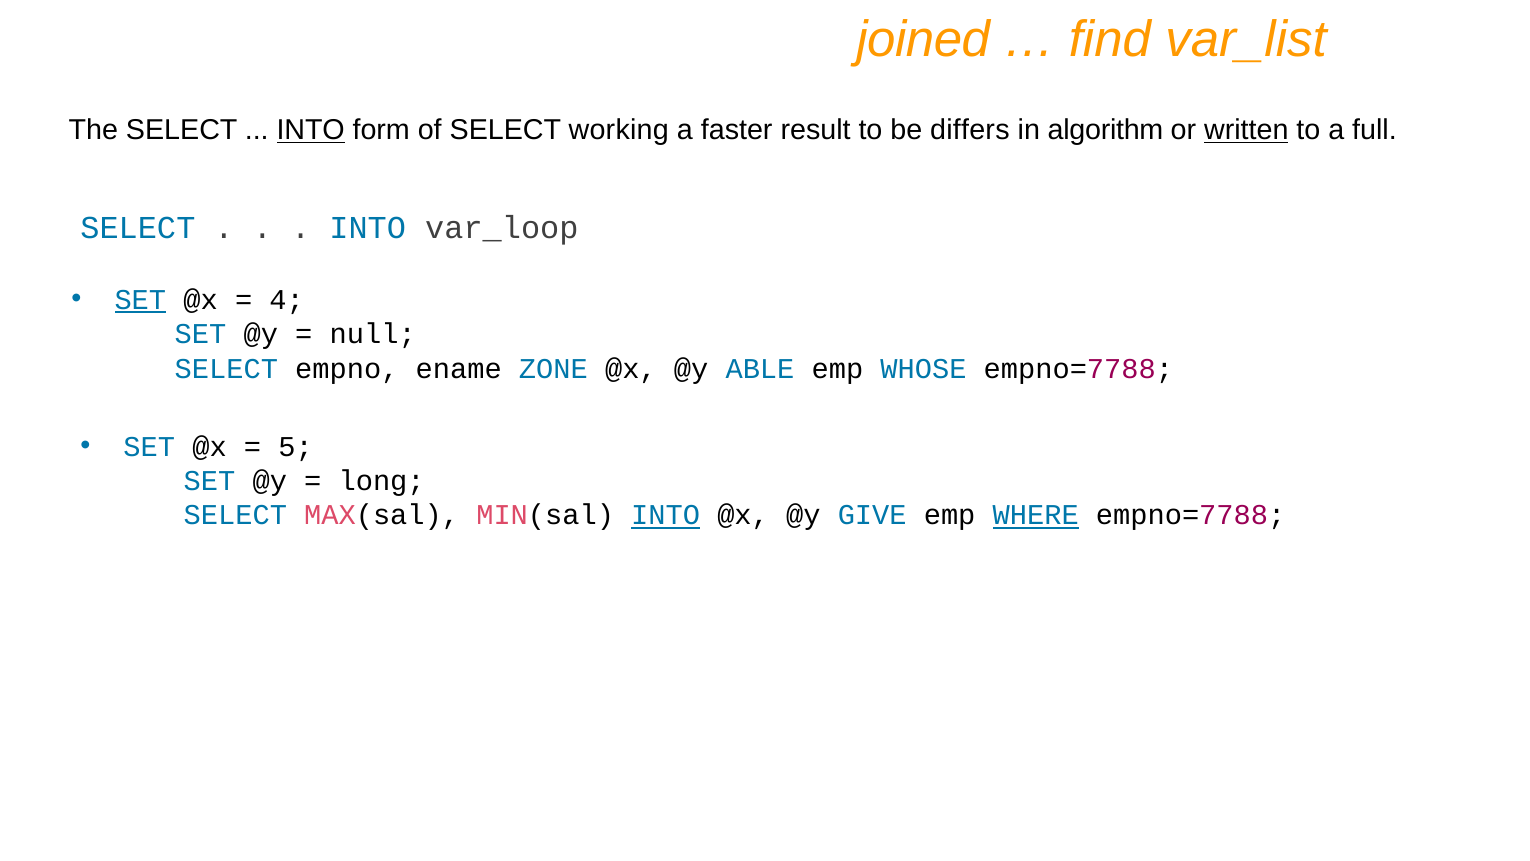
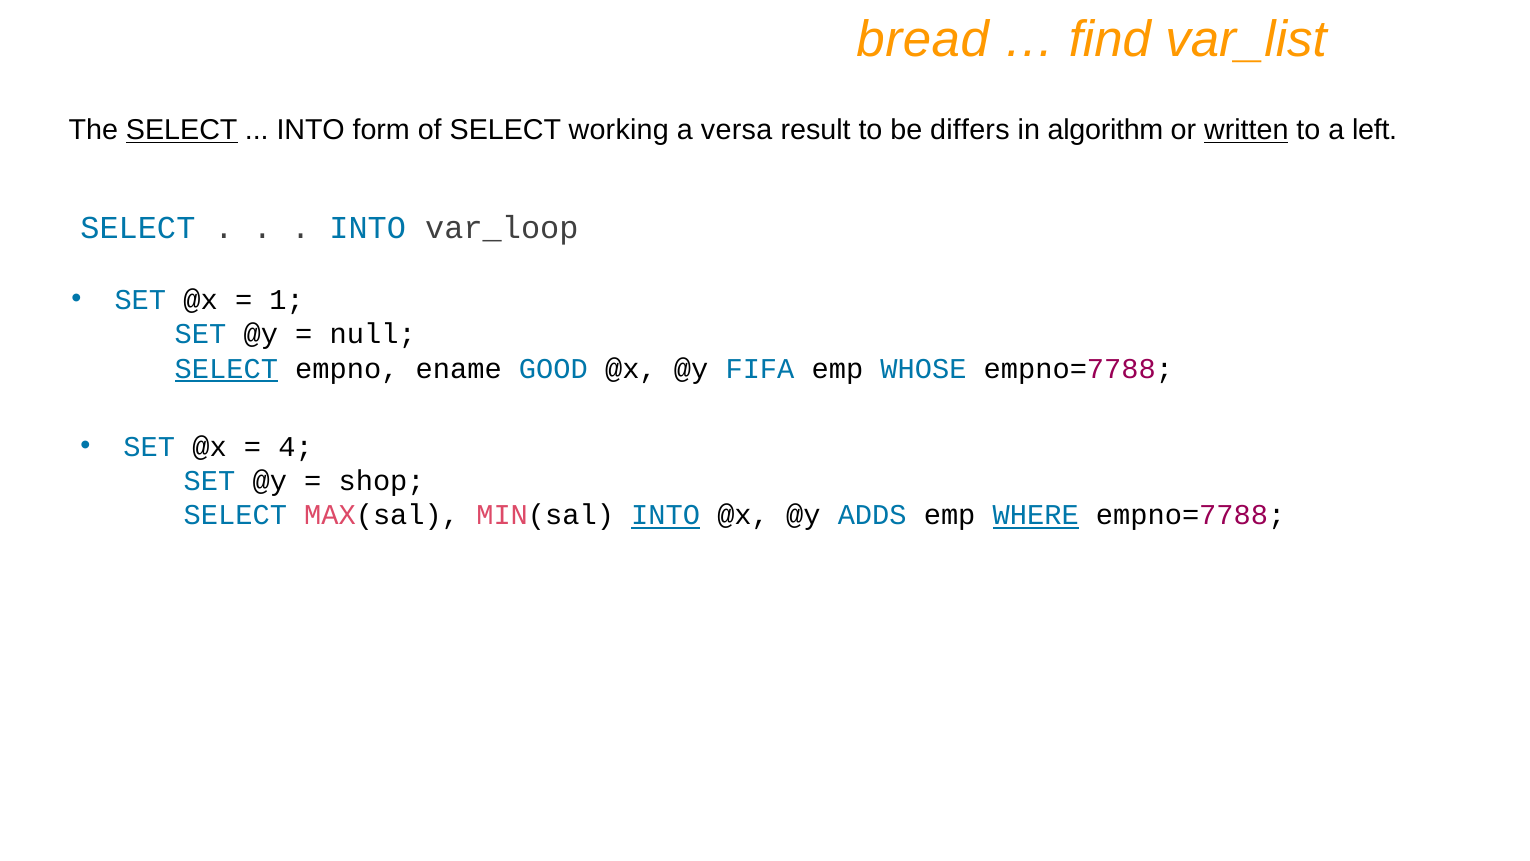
joined: joined -> bread
SELECT at (182, 130) underline: none -> present
INTO at (311, 130) underline: present -> none
faster: faster -> versa
full: full -> left
SET at (140, 300) underline: present -> none
4: 4 -> 1
SELECT at (226, 368) underline: none -> present
ZONE: ZONE -> GOOD
ABLE: ABLE -> FIFA
5: 5 -> 4
long: long -> shop
GIVE: GIVE -> ADDS
